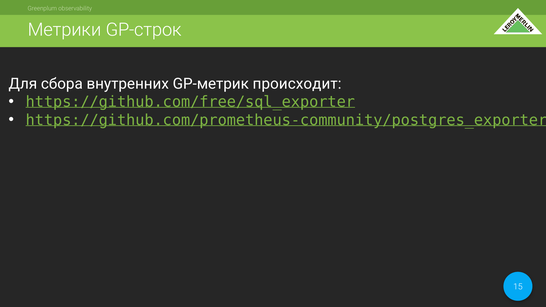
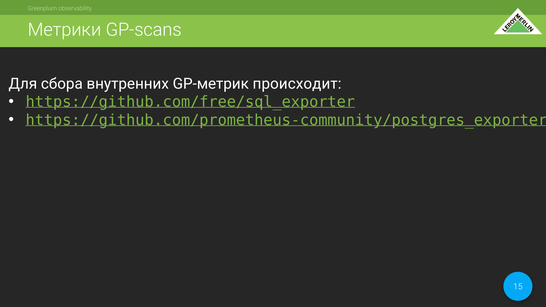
GP-строк: GP-строк -> GP-scans
